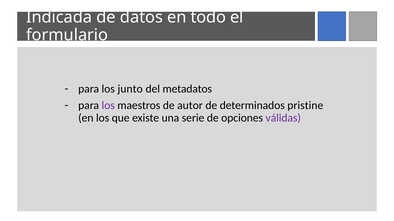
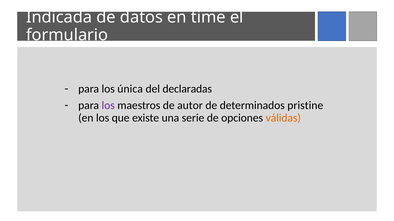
todo: todo -> time
junto: junto -> única
metadatos: metadatos -> declaradas
válidas colour: purple -> orange
